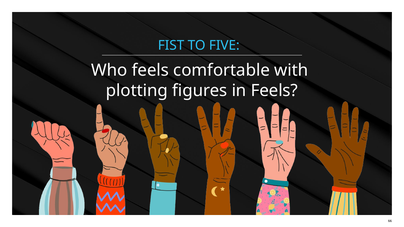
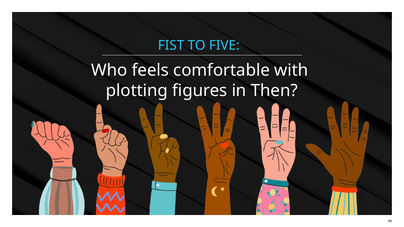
in Feels: Feels -> Then
